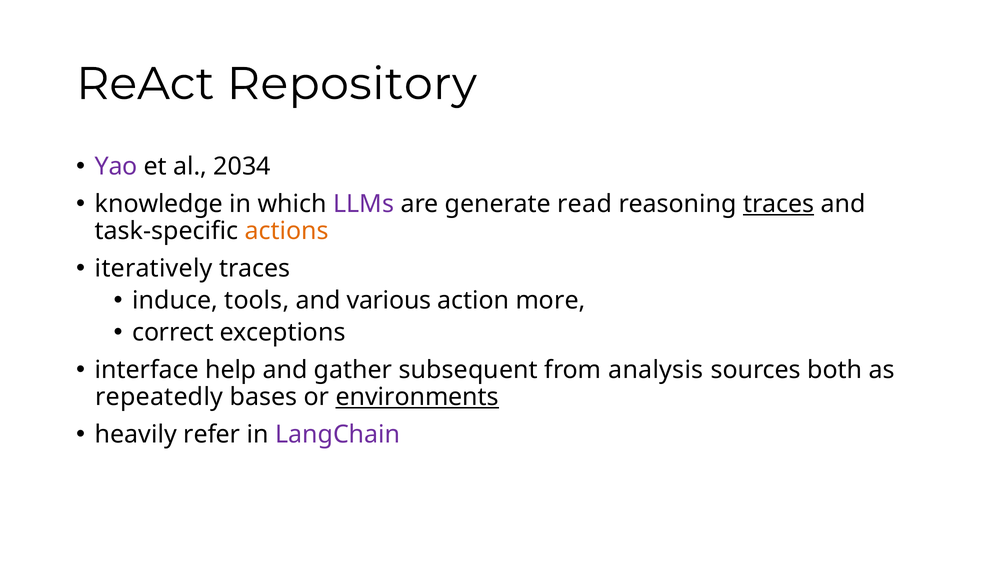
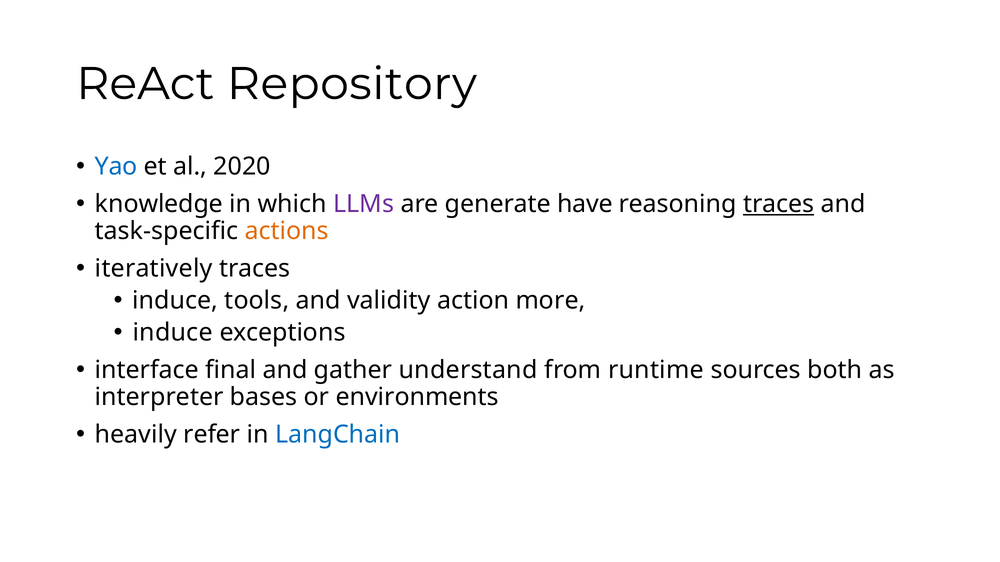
Yao colour: purple -> blue
2034: 2034 -> 2020
read: read -> have
various: various -> validity
correct at (173, 333): correct -> induce
help: help -> final
subsequent: subsequent -> understand
analysis: analysis -> runtime
repeatedly: repeatedly -> interpreter
environments underline: present -> none
LangChain colour: purple -> blue
